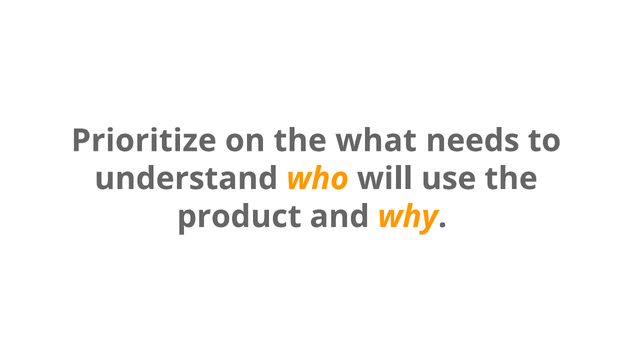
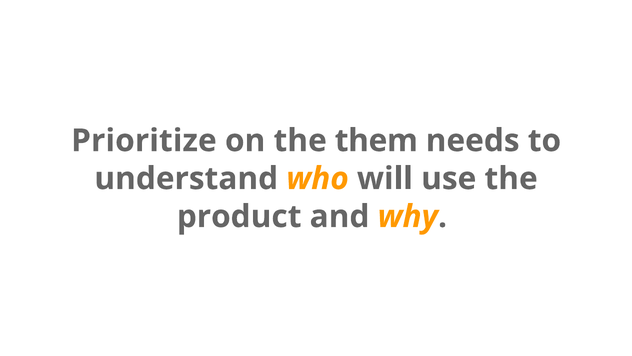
what: what -> them
